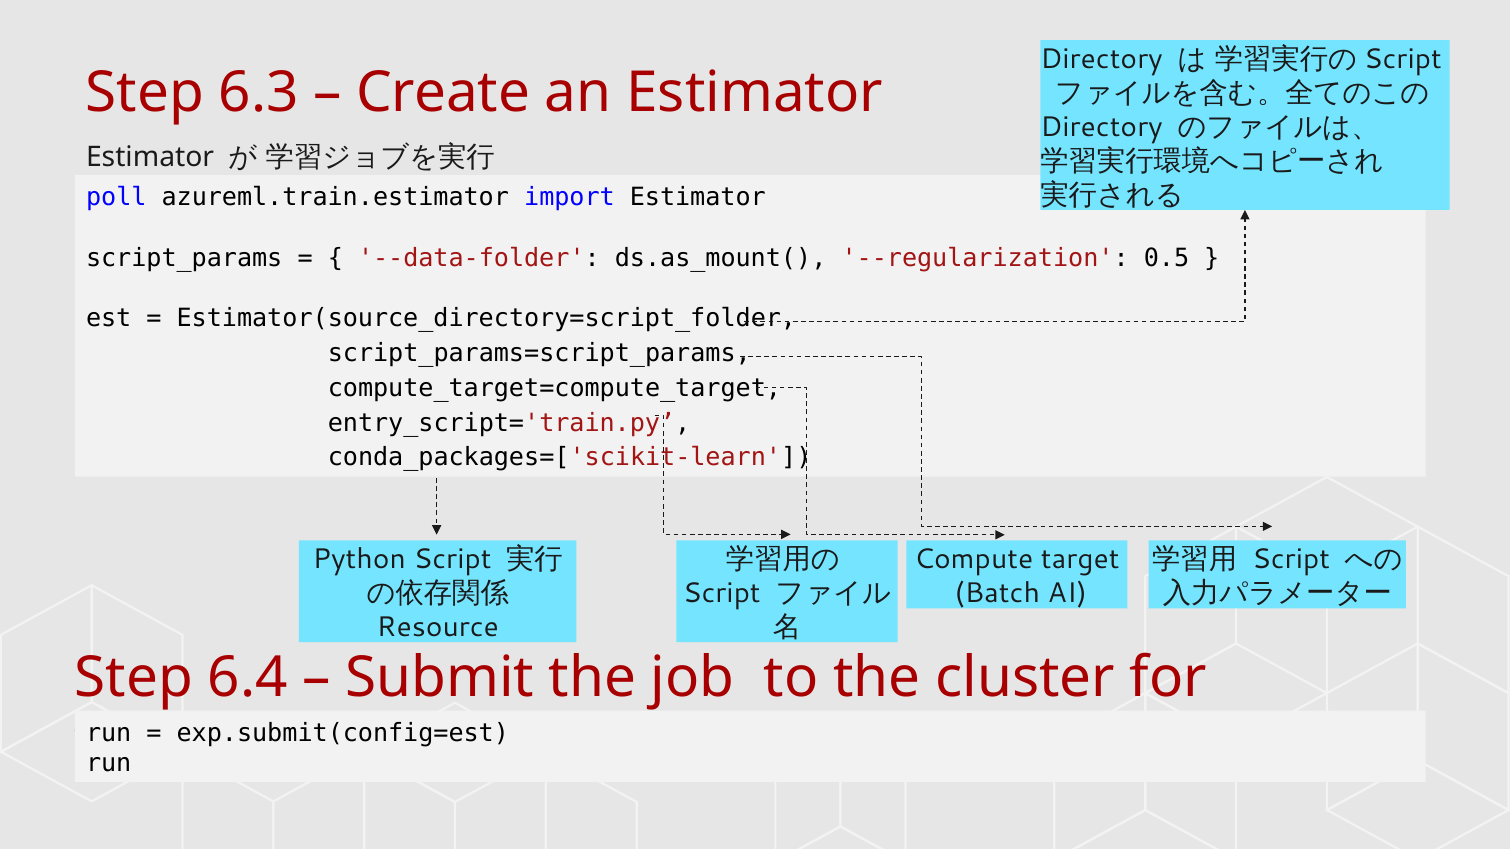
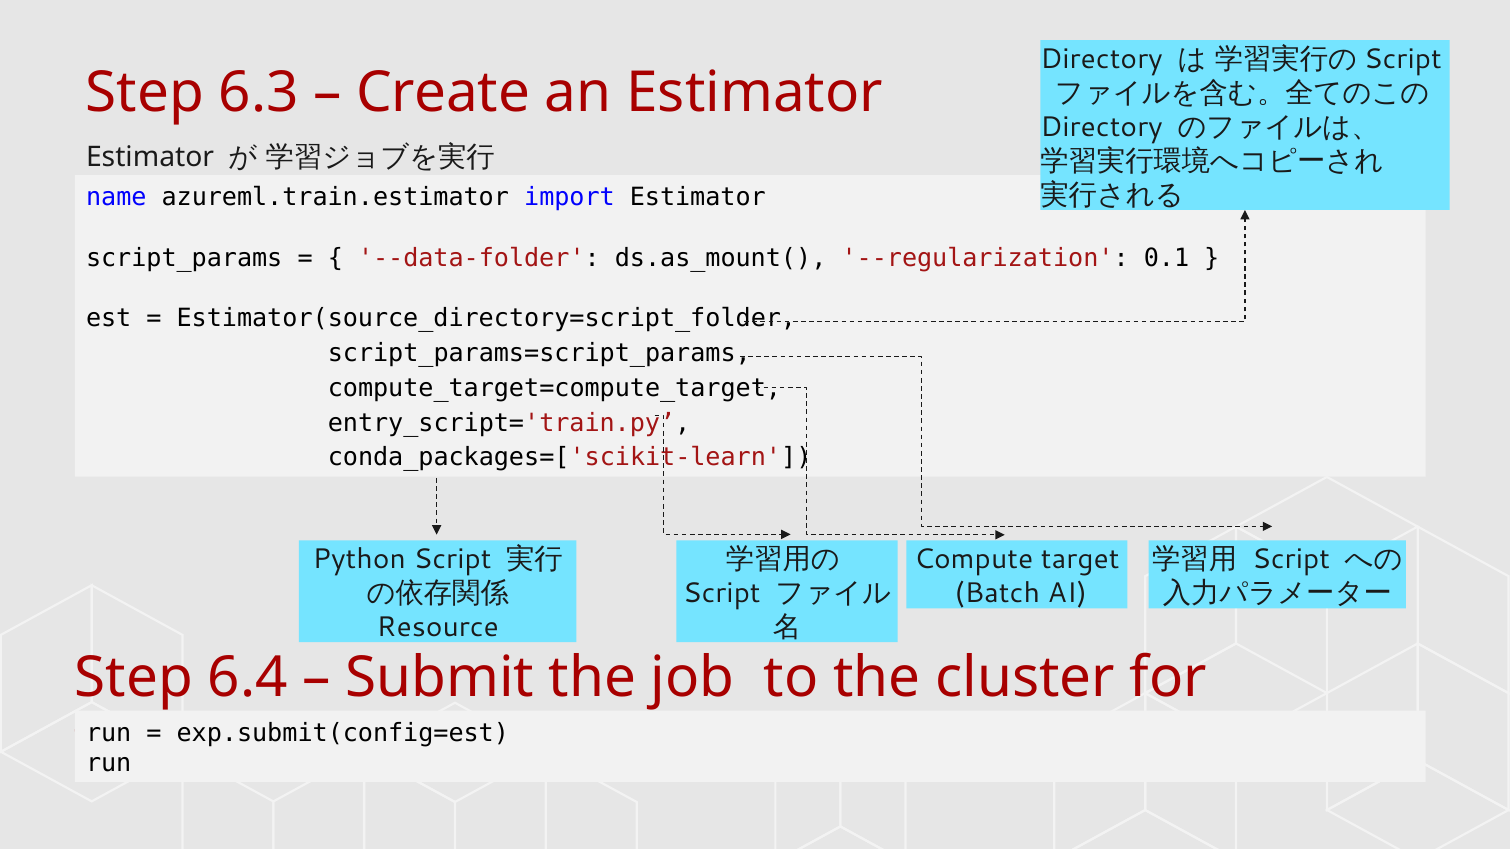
poll: poll -> name
0.5: 0.5 -> 0.1
